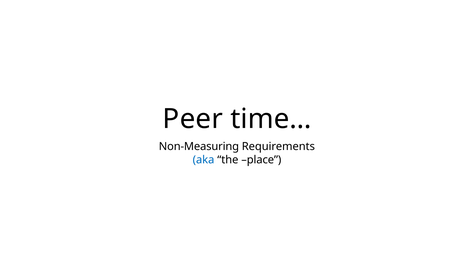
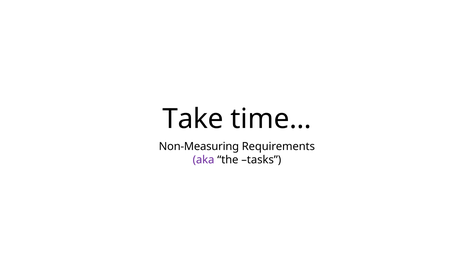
Peer: Peer -> Take
aka colour: blue -> purple
place: place -> tasks
